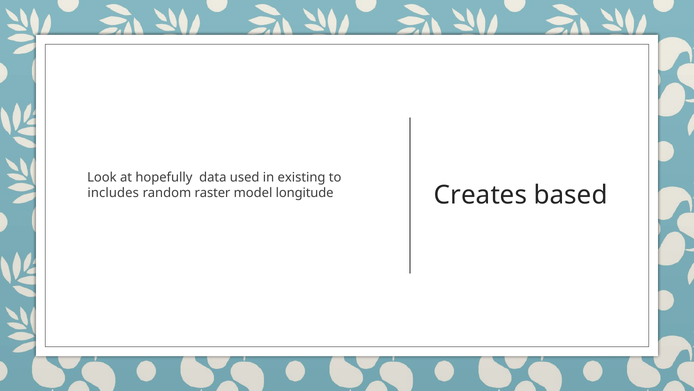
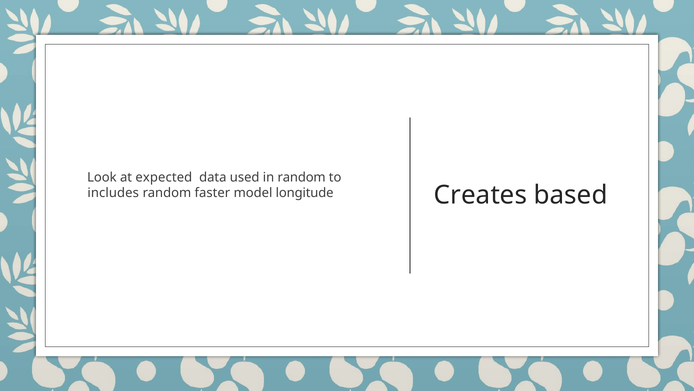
hopefully: hopefully -> expected
in existing: existing -> random
raster: raster -> faster
